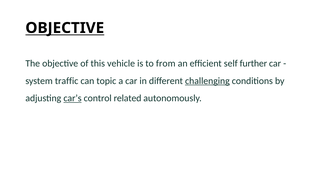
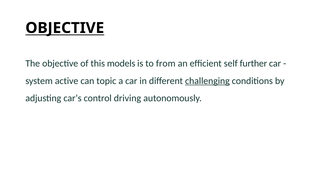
vehicle: vehicle -> models
traffic: traffic -> active
car’s underline: present -> none
related: related -> driving
